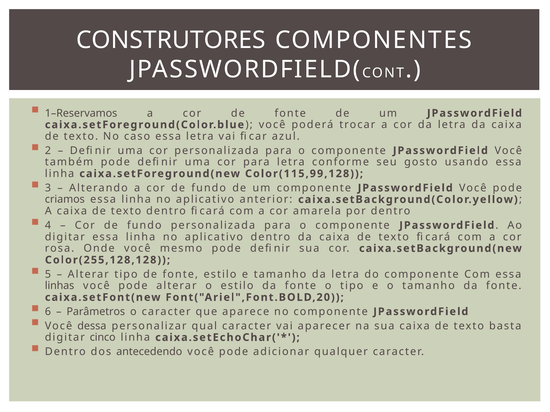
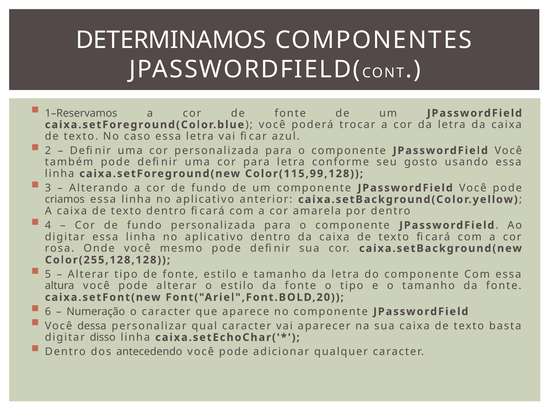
CONSTRUTORES: CONSTRUTORES -> DETERMINAMOS
linhas: linhas -> altura
Parâmetros: Parâmetros -> Numeração
cinco: cinco -> disso
